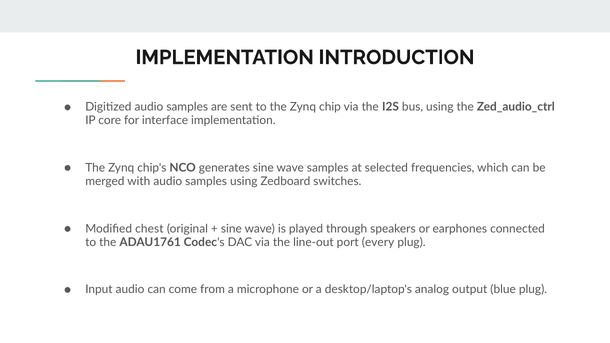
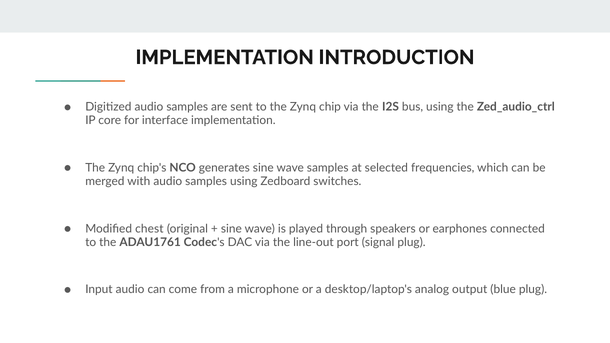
every: every -> signal
